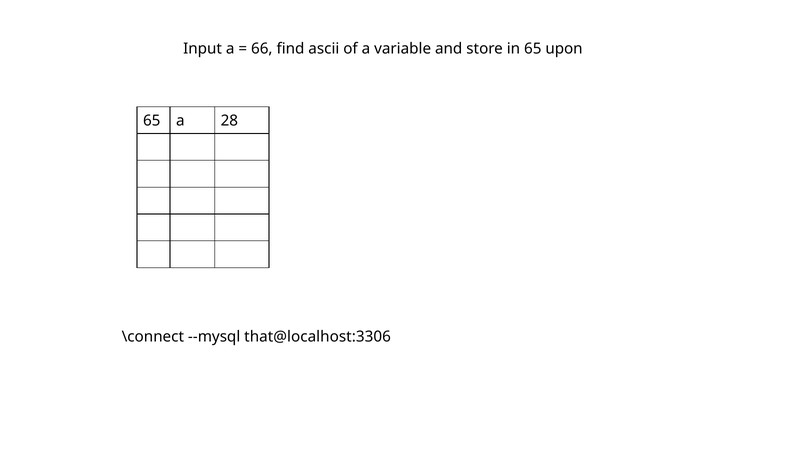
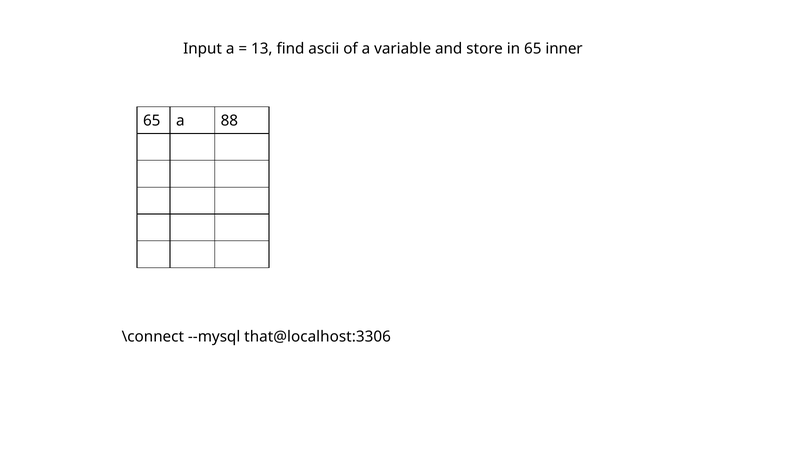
66: 66 -> 13
upon: upon -> inner
28: 28 -> 88
